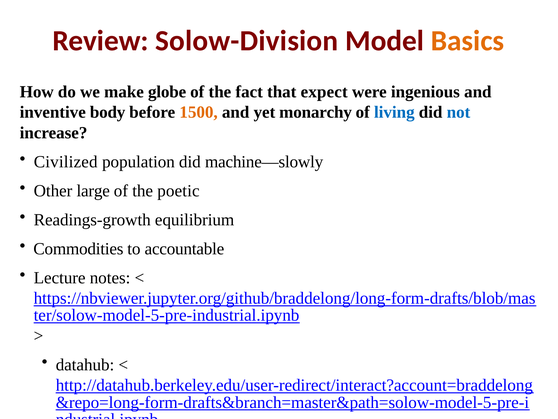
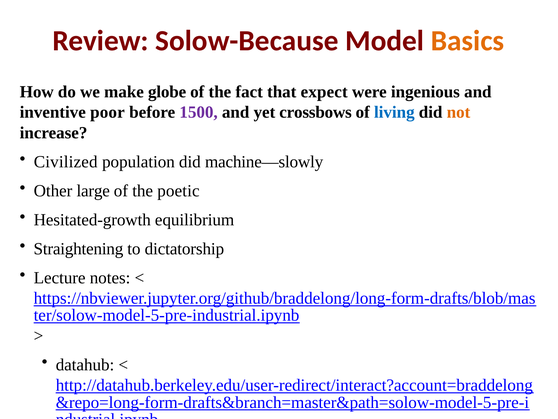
Solow-Division: Solow-Division -> Solow-Because
body: body -> poor
1500 colour: orange -> purple
monarchy: monarchy -> crossbows
not colour: blue -> orange
Readings-growth: Readings-growth -> Hesitated-growth
Commodities: Commodities -> Straightening
accountable: accountable -> dictatorship
